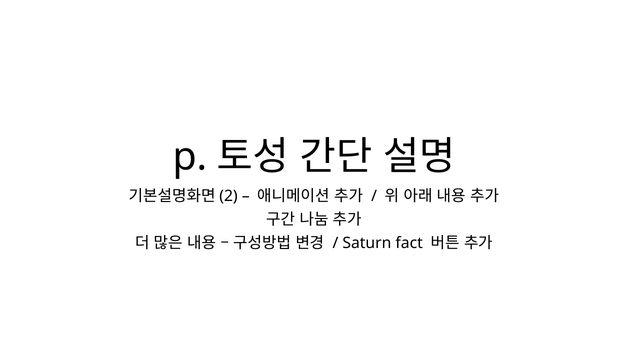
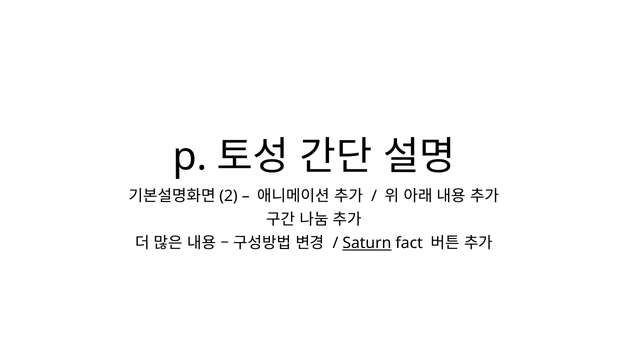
Saturn underline: none -> present
